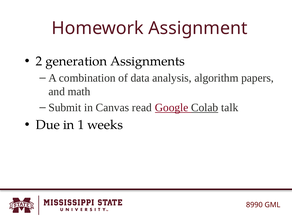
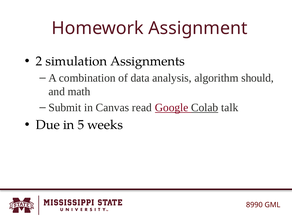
generation: generation -> simulation
papers: papers -> should
1: 1 -> 5
